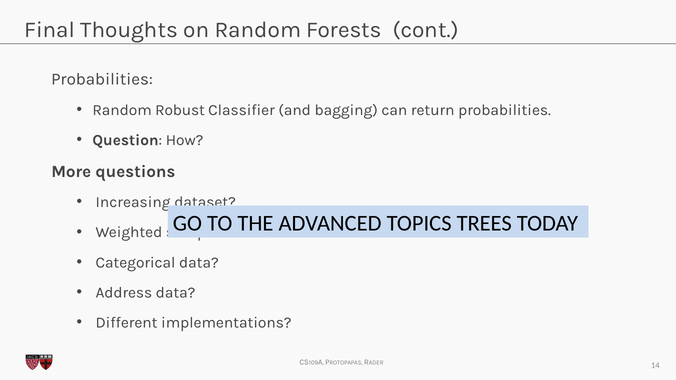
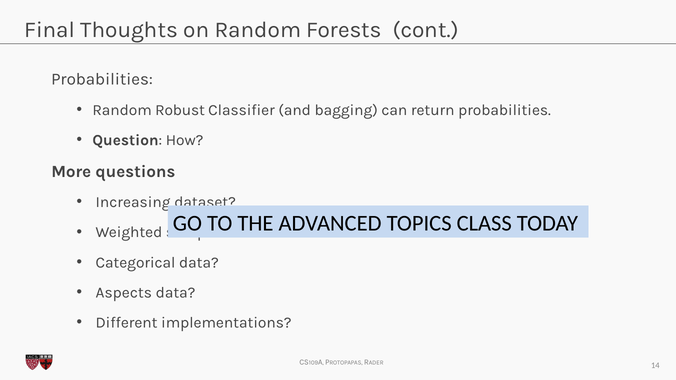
TREES: TREES -> CLASS
Address: Address -> Aspects
